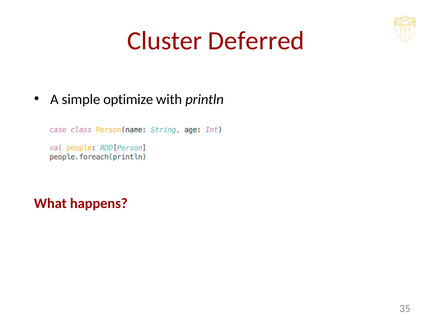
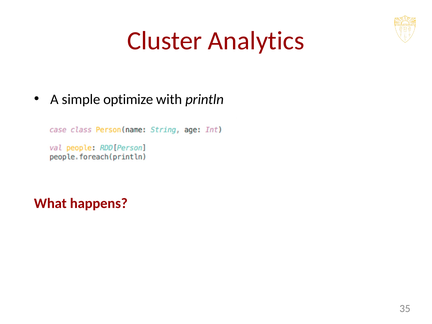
Deferred: Deferred -> Analytics
